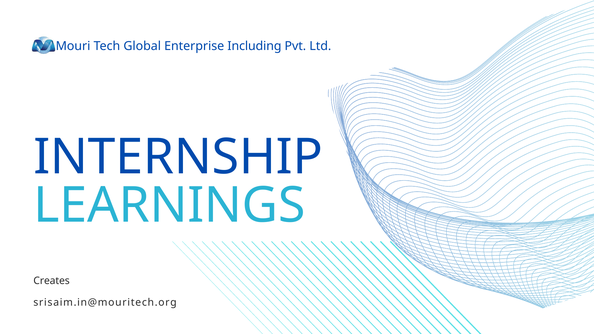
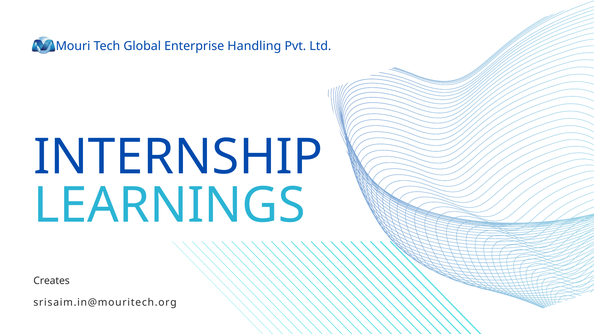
Including: Including -> Handling
